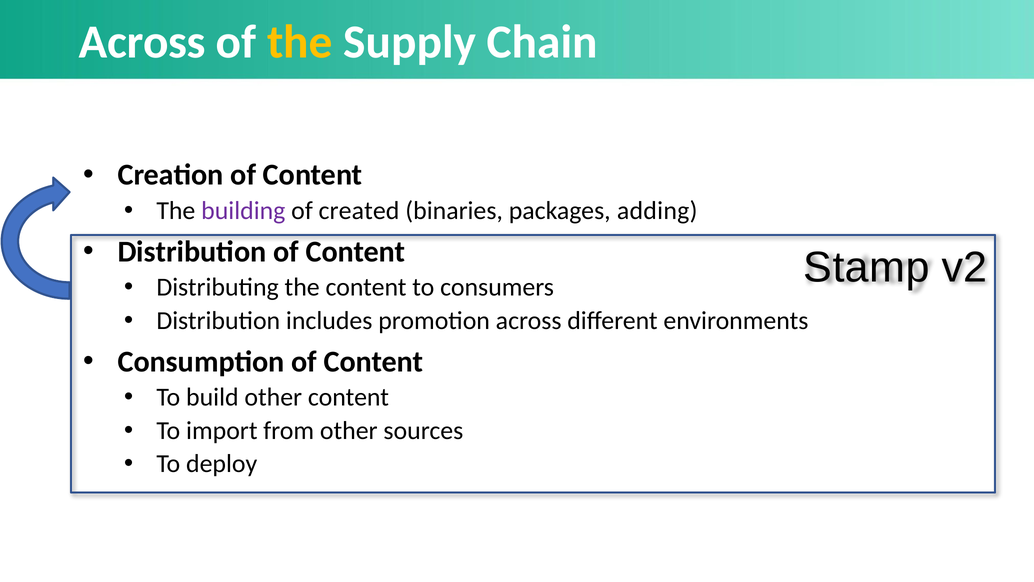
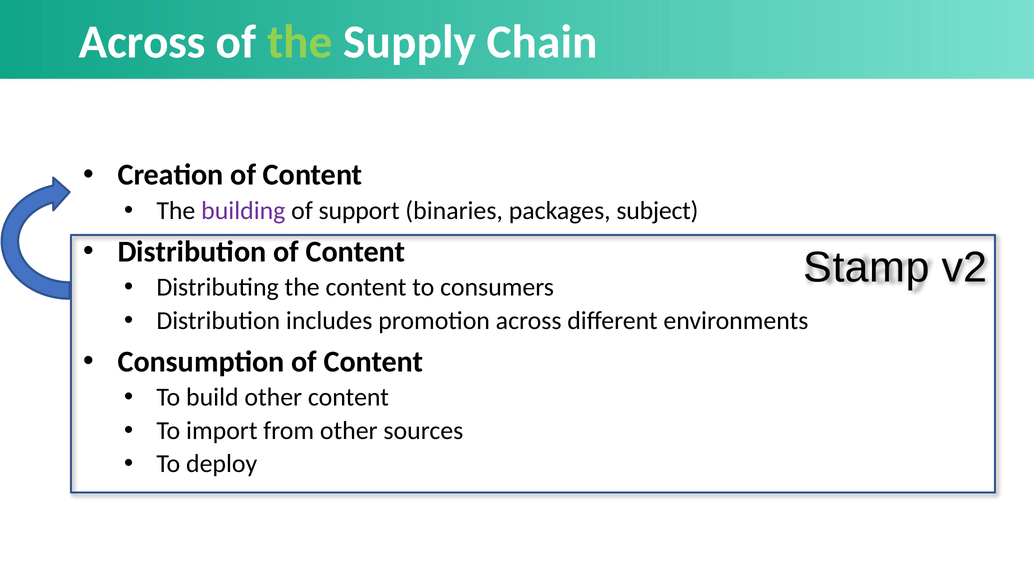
the at (300, 42) colour: yellow -> light green
created: created -> support
adding: adding -> subject
